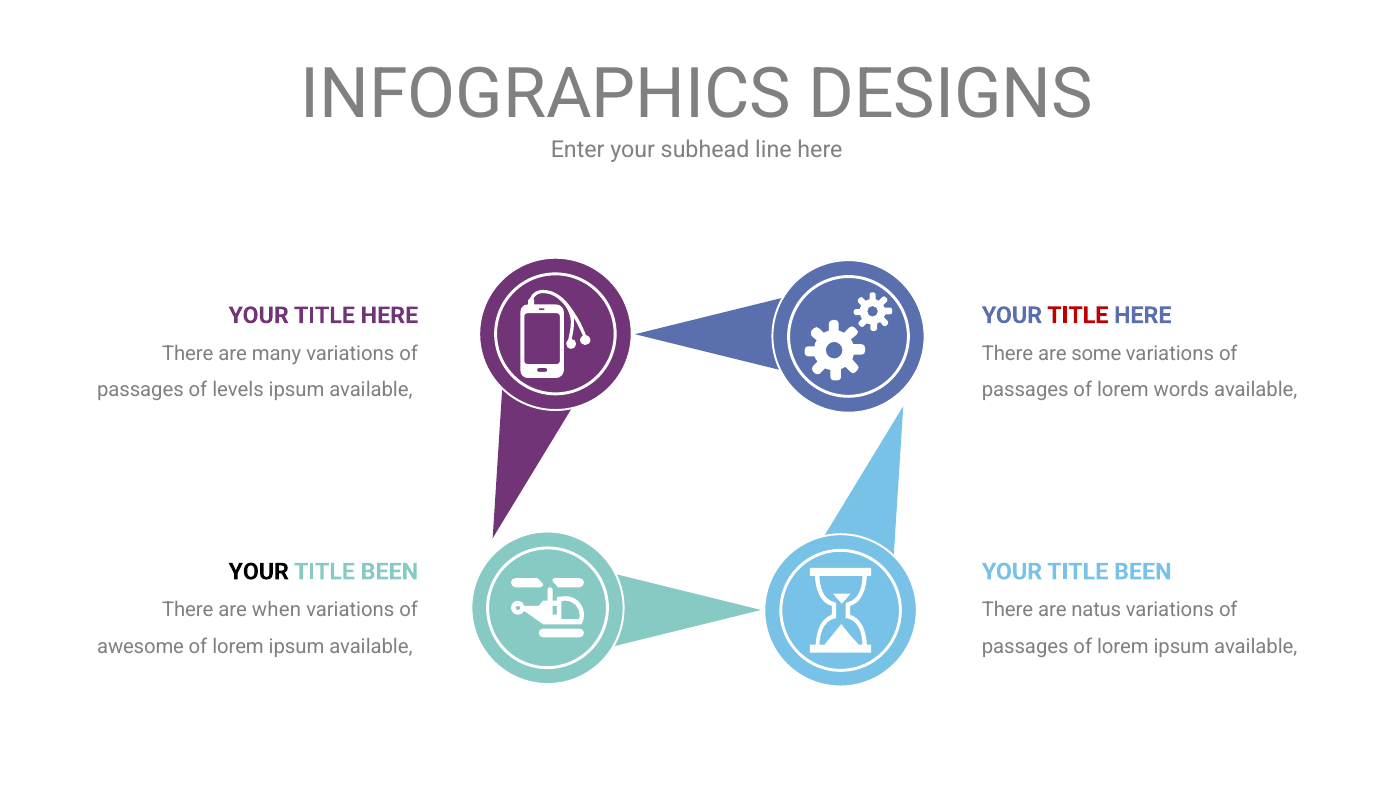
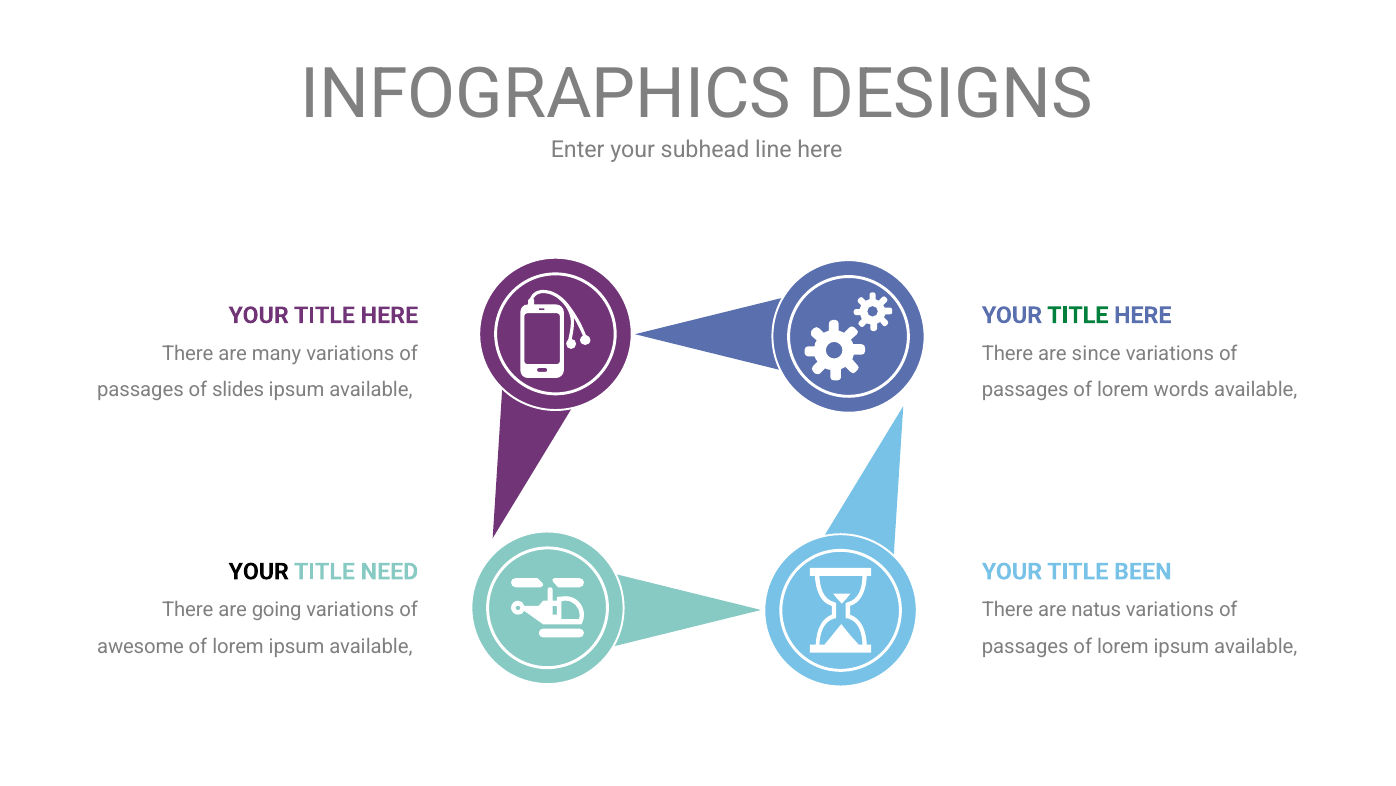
TITLE at (1078, 315) colour: red -> green
some: some -> since
levels: levels -> slides
BEEN at (389, 571): BEEN -> NEED
when: when -> going
